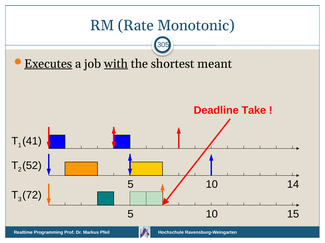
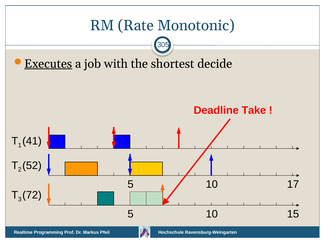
with underline: present -> none
meant: meant -> decide
14: 14 -> 17
